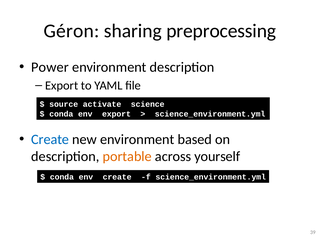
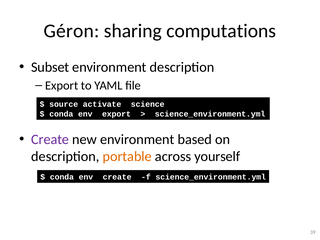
preprocessing: preprocessing -> computations
Power: Power -> Subset
Create at (50, 139) colour: blue -> purple
